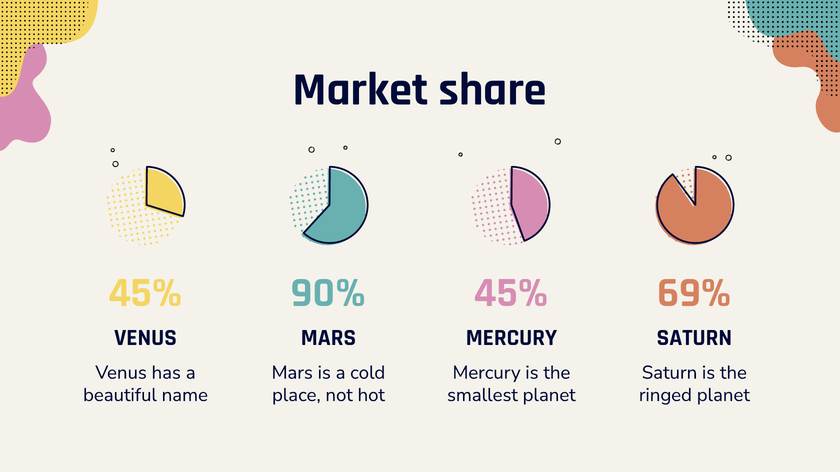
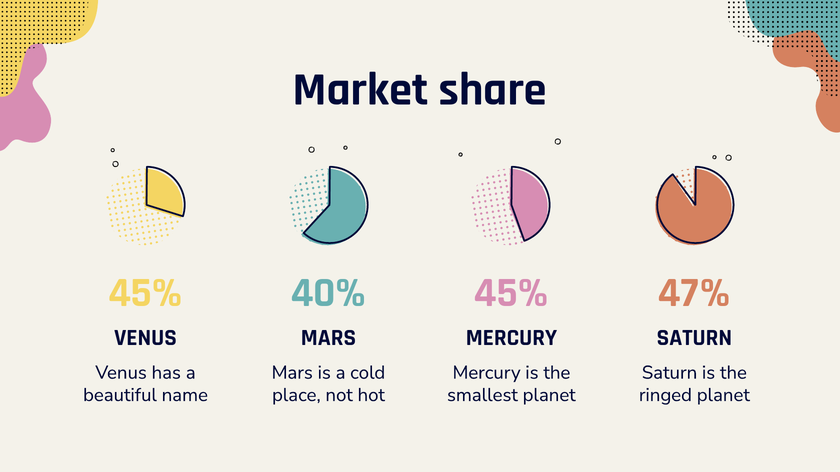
90%: 90% -> 40%
69%: 69% -> 47%
